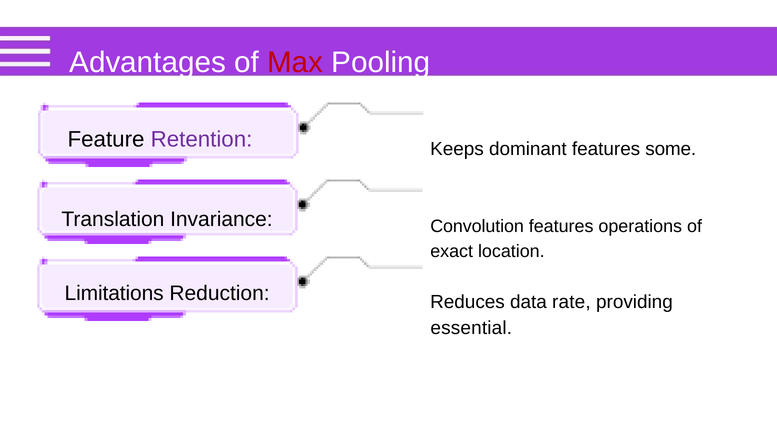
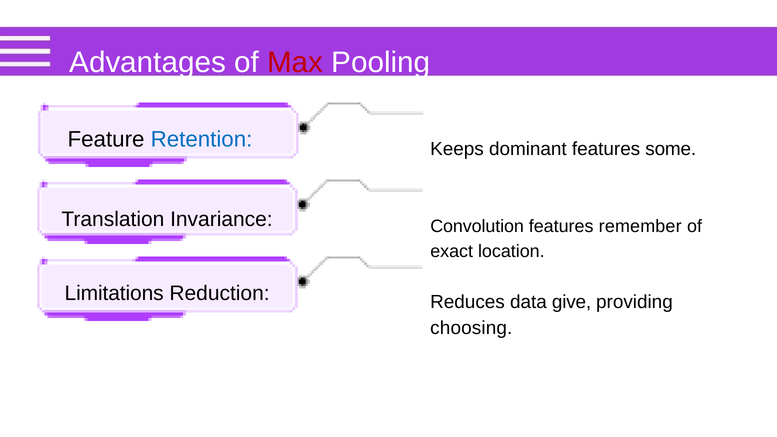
Retention colour: purple -> blue
operations: operations -> remember
rate: rate -> give
essential: essential -> choosing
